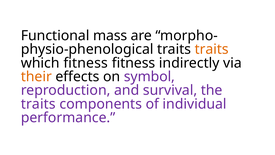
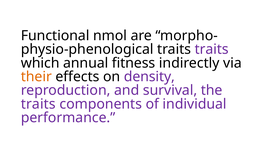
mass: mass -> nmol
traits at (212, 49) colour: orange -> purple
which fitness: fitness -> annual
symbol: symbol -> density
